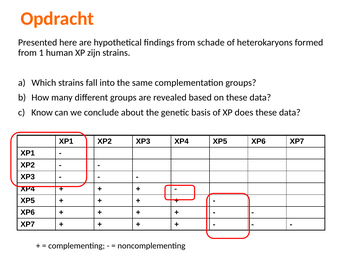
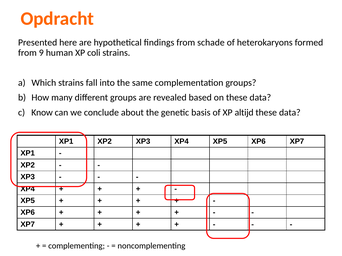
1: 1 -> 9
zijn: zijn -> coli
does: does -> altijd
